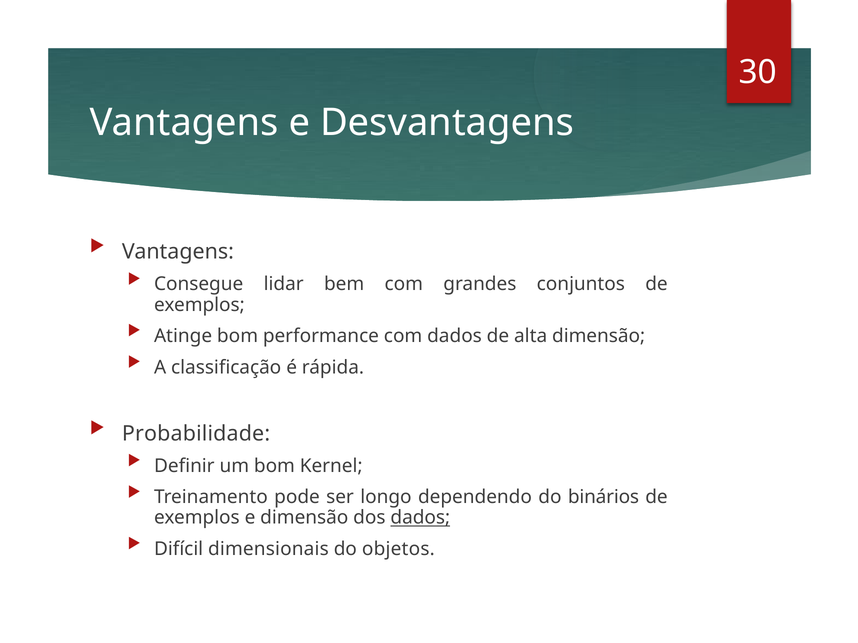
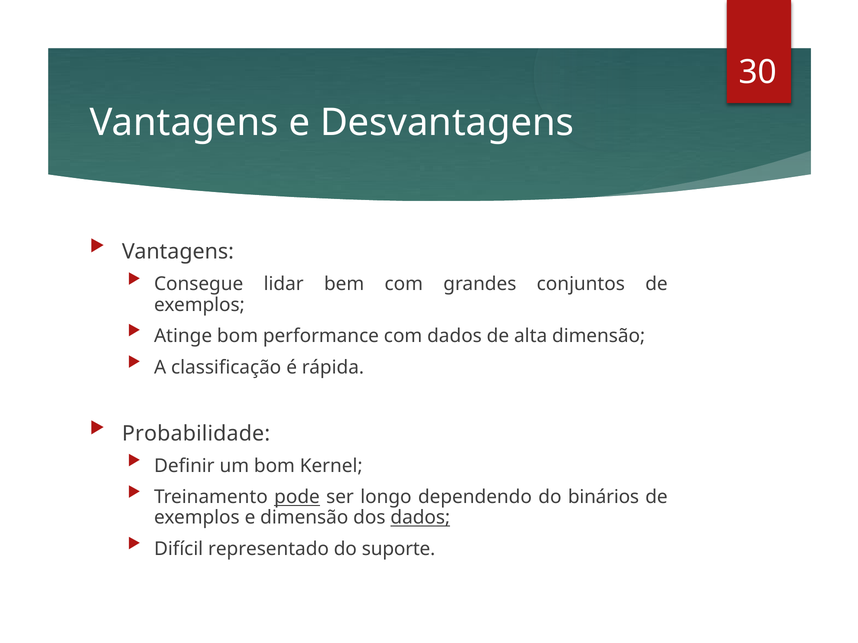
pode underline: none -> present
dimensionais: dimensionais -> representado
objetos: objetos -> suporte
